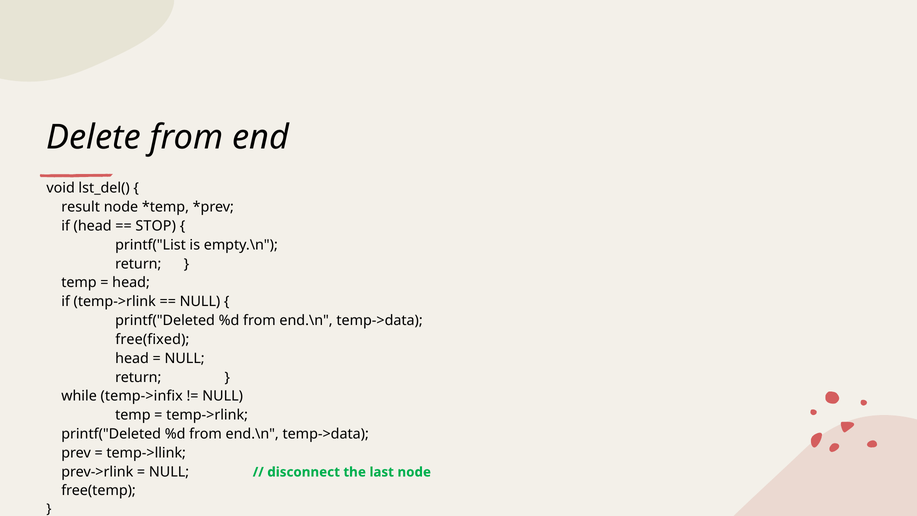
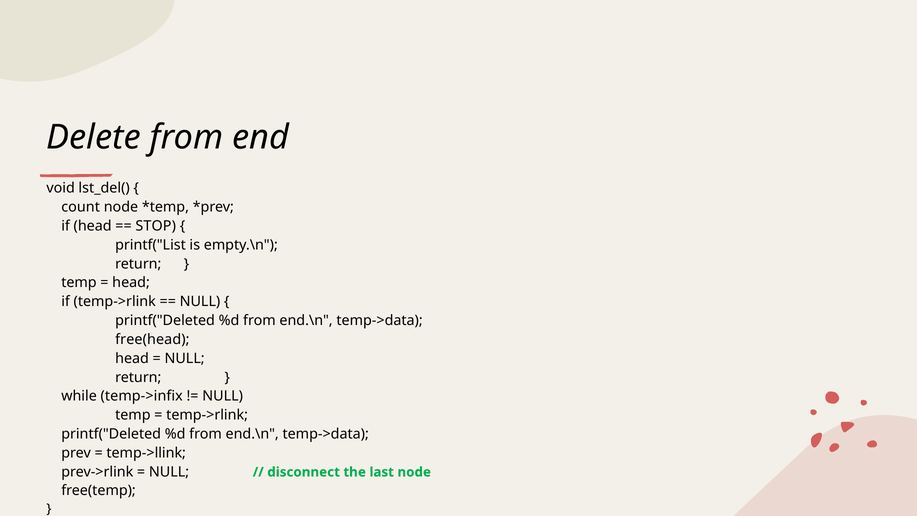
result: result -> count
free(fixed: free(fixed -> free(head
